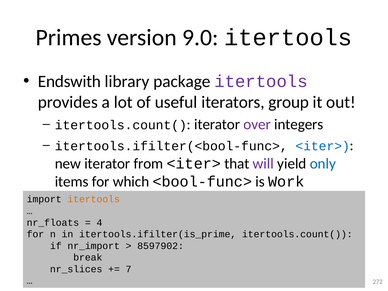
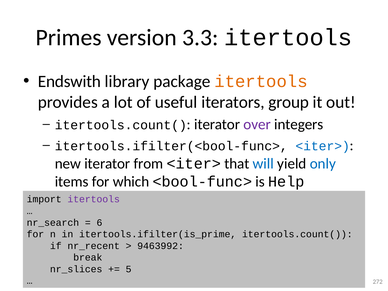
9.0: 9.0 -> 3.3
itertools at (261, 81) colour: purple -> orange
will colour: purple -> blue
Work: Work -> Help
itertools at (94, 199) colour: orange -> purple
nr_floats: nr_floats -> nr_search
4: 4 -> 6
nr_import: nr_import -> nr_recent
8597902: 8597902 -> 9463992
7: 7 -> 5
